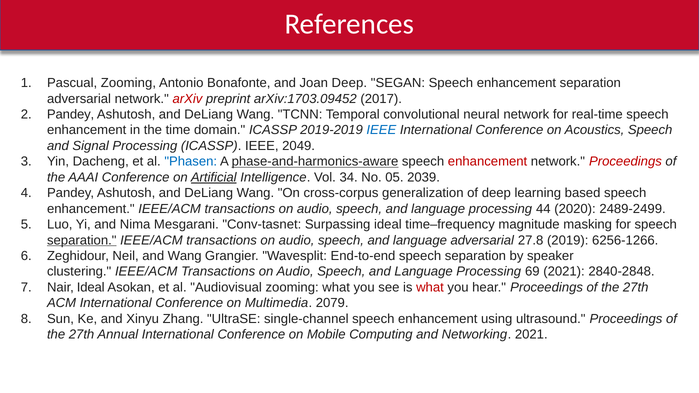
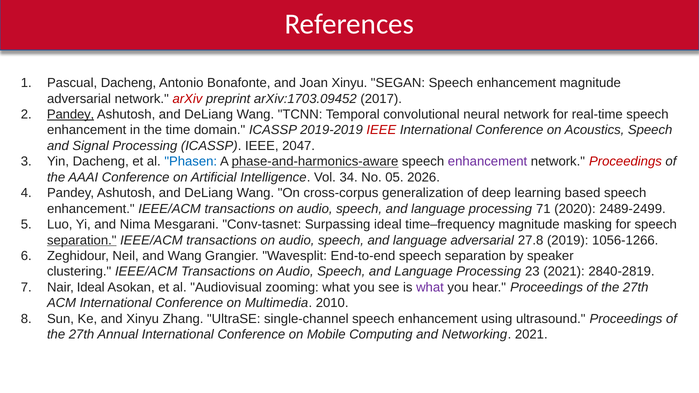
Pascual Zooming: Zooming -> Dacheng
Joan Deep: Deep -> Xinyu
enhancement separation: separation -> magnitude
Pandey at (71, 114) underline: none -> present
IEEE at (381, 130) colour: blue -> red
2049: 2049 -> 2047
enhancement at (488, 162) colour: red -> purple
Artificial underline: present -> none
2039: 2039 -> 2026
44: 44 -> 71
6256-1266: 6256-1266 -> 1056-1266
69: 69 -> 23
2840-2848: 2840-2848 -> 2840-2819
what at (430, 287) colour: red -> purple
2079: 2079 -> 2010
